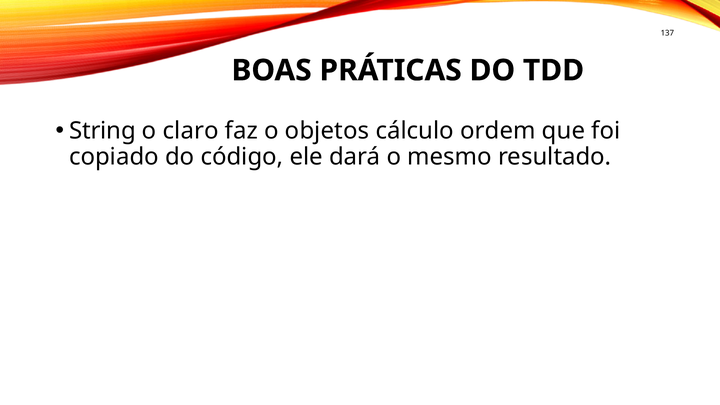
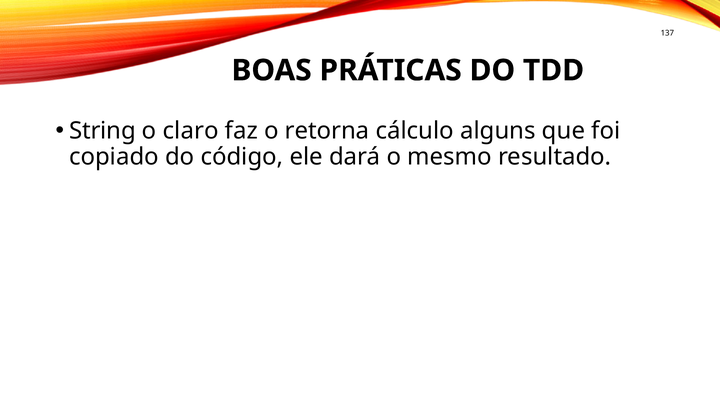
objetos: objetos -> retorna
ordem: ordem -> alguns
